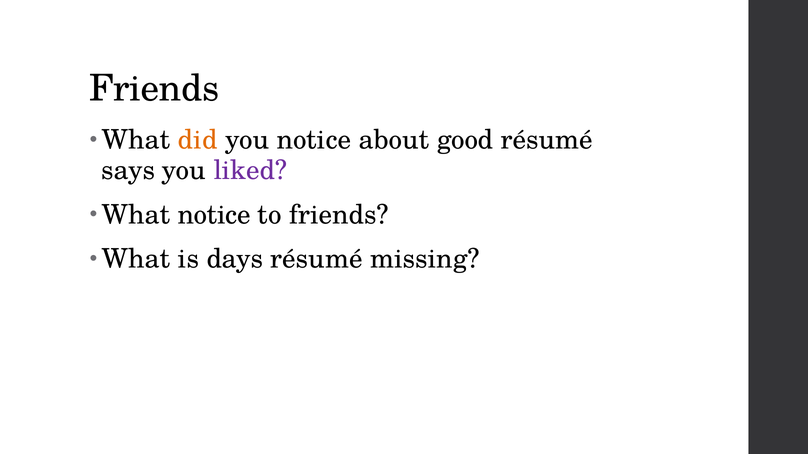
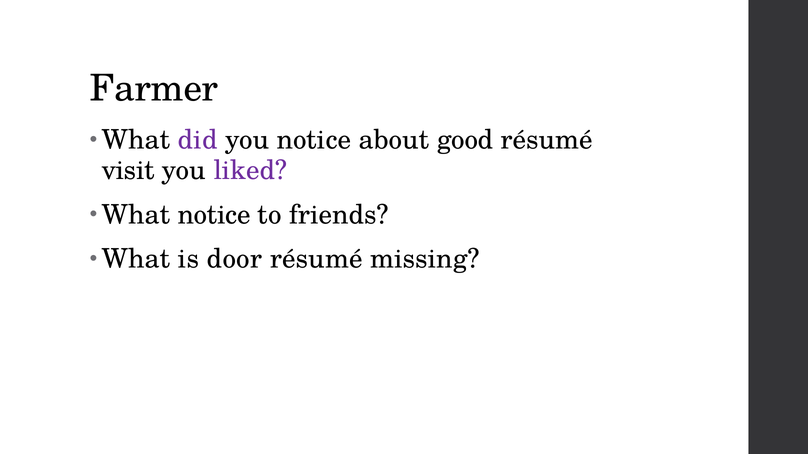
Friends at (154, 89): Friends -> Farmer
did colour: orange -> purple
says: says -> visit
days: days -> door
